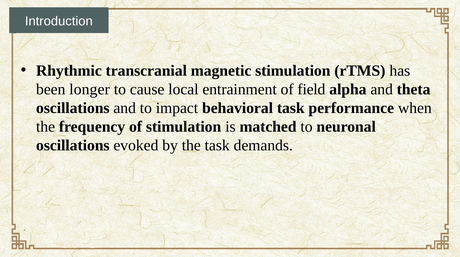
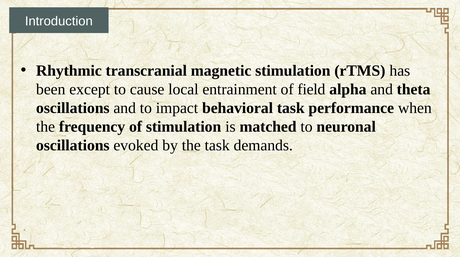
longer: longer -> except
